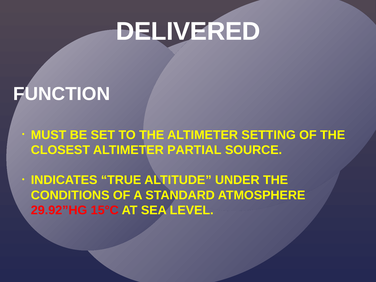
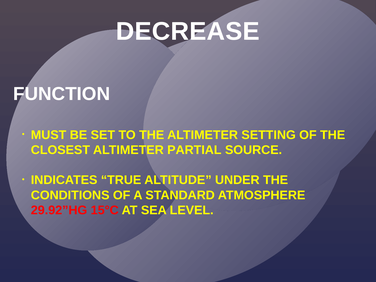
DELIVERED: DELIVERED -> DECREASE
